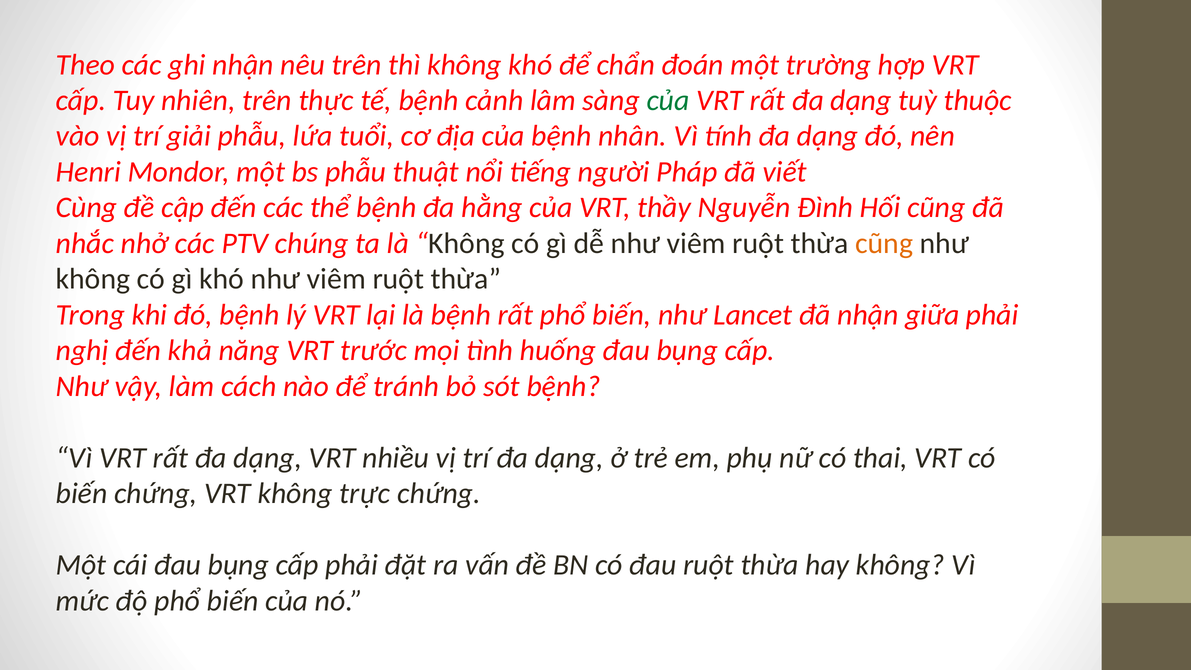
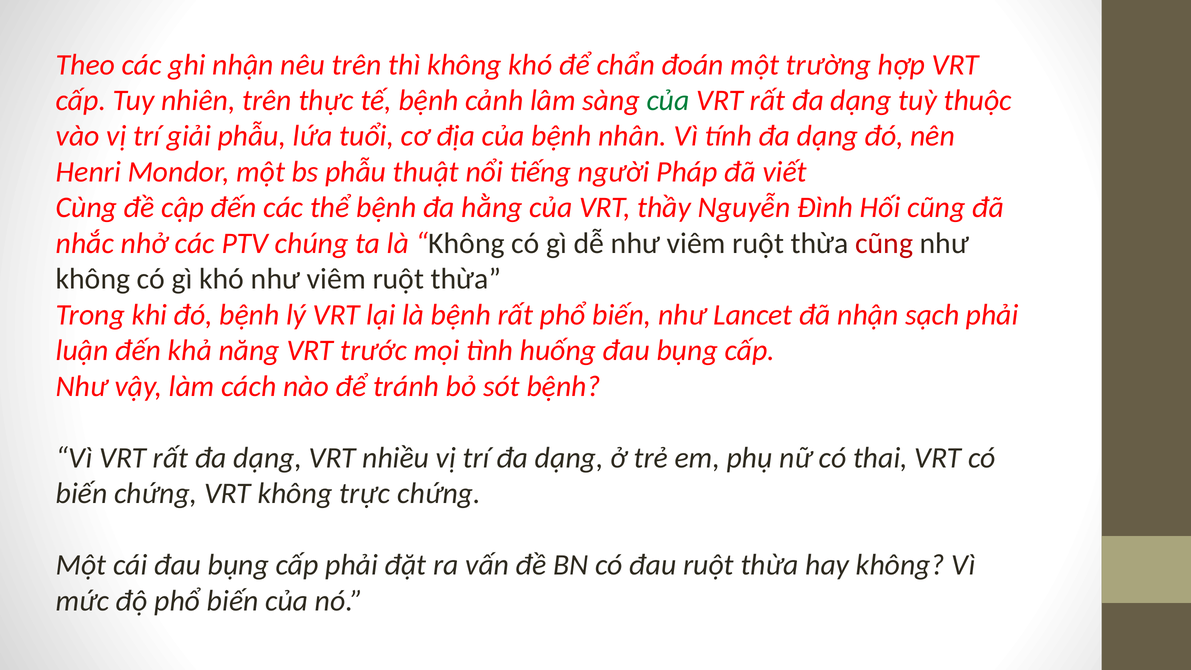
cũng at (884, 243) colour: orange -> red
giữa: giữa -> sạch
nghị: nghị -> luận
